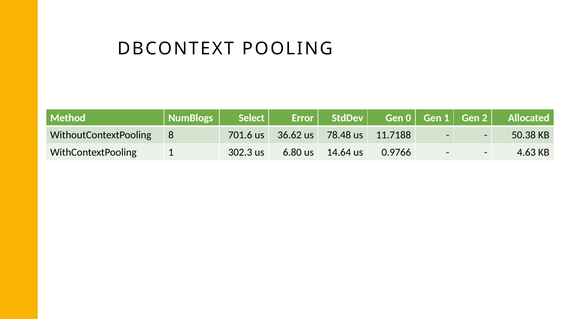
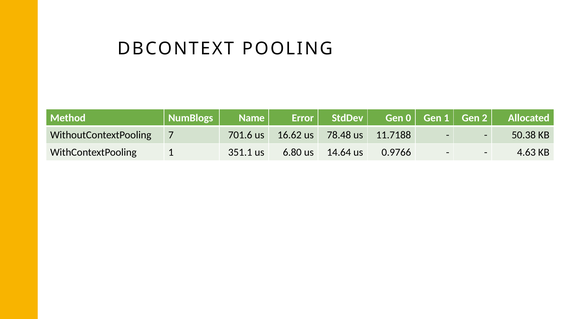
Select: Select -> Name
8: 8 -> 7
36.62: 36.62 -> 16.62
302.3: 302.3 -> 351.1
